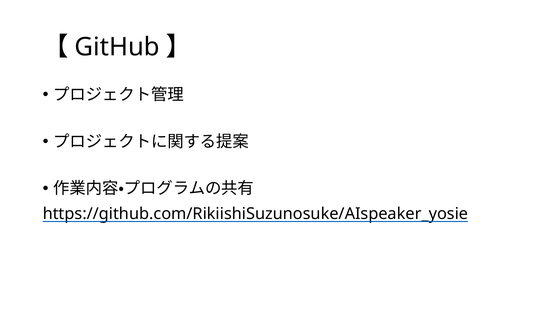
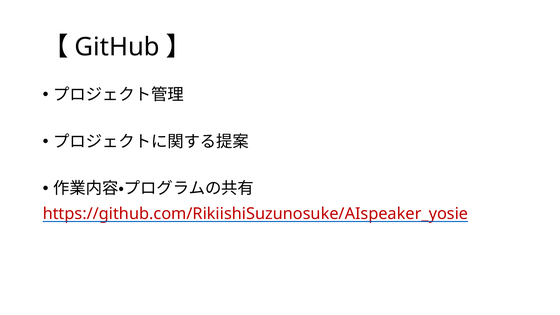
https://github.com/RikiishiSuzunosuke/AIspeaker_yosie colour: black -> red
